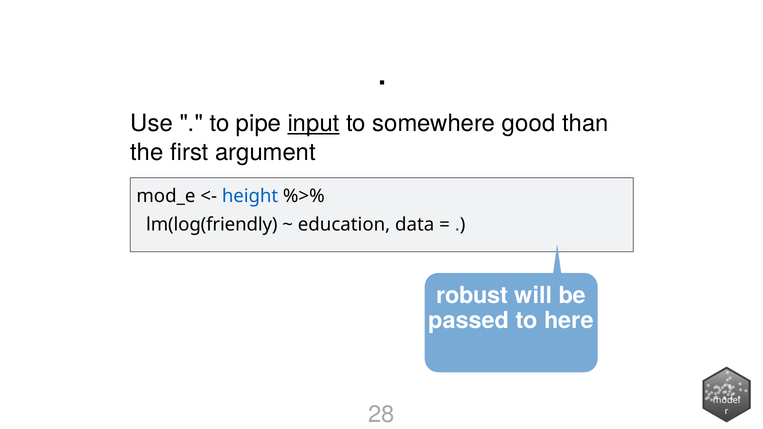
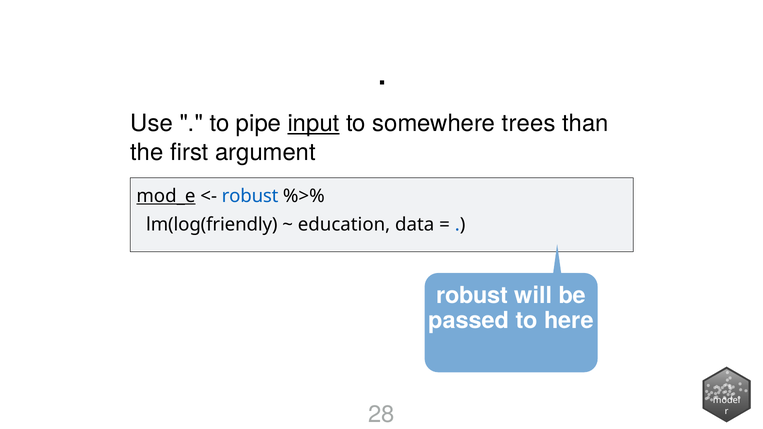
good: good -> trees
mod_e underline: none -> present
height at (250, 196): height -> robust
